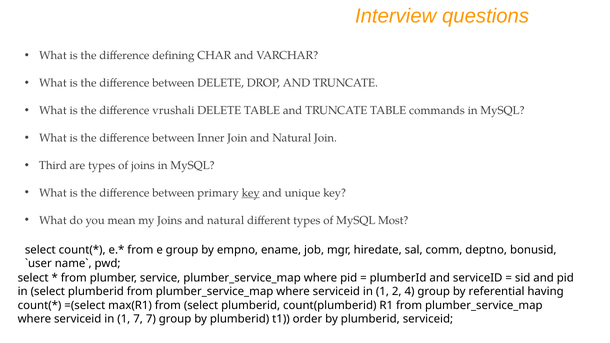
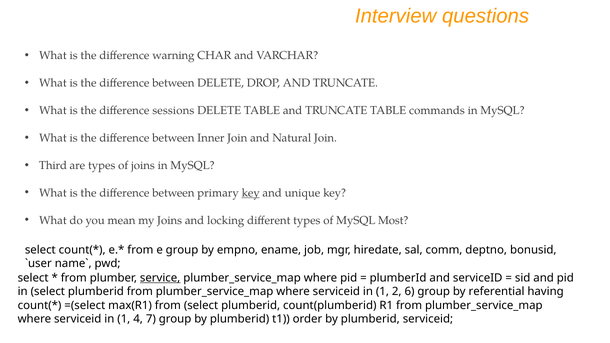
defining: defining -> warning
vrushali: vrushali -> sessions
Joins and natural: natural -> locking
service underline: none -> present
4: 4 -> 6
1 7: 7 -> 4
